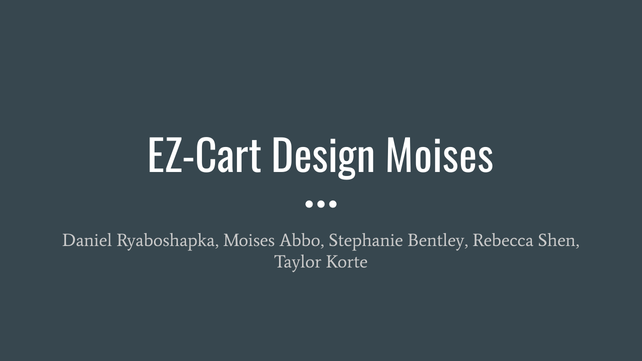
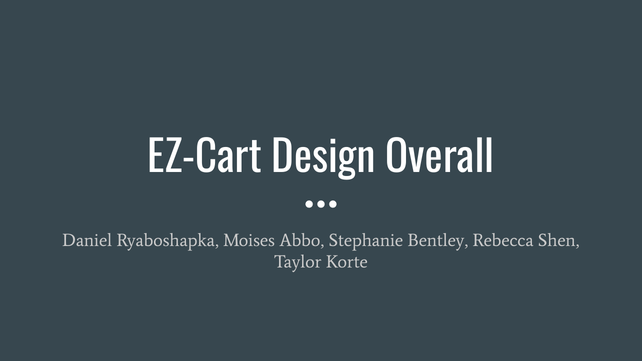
Design Moises: Moises -> Overall
